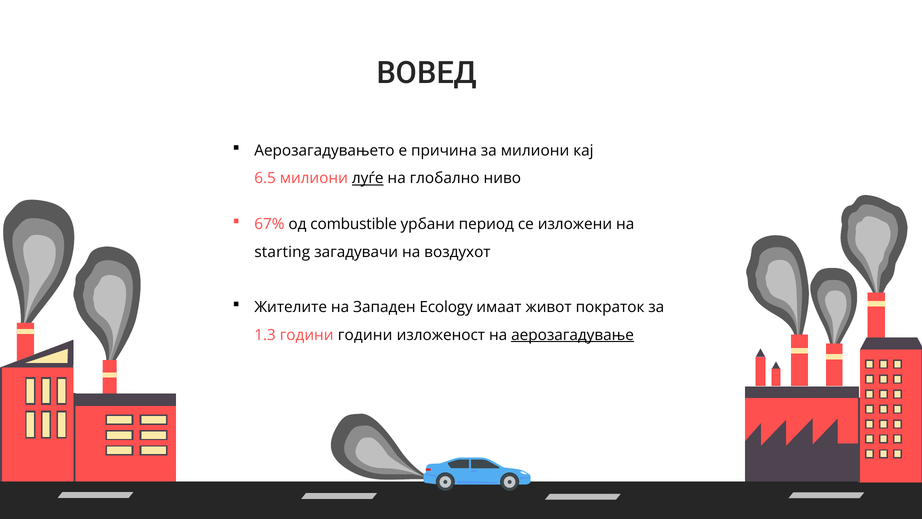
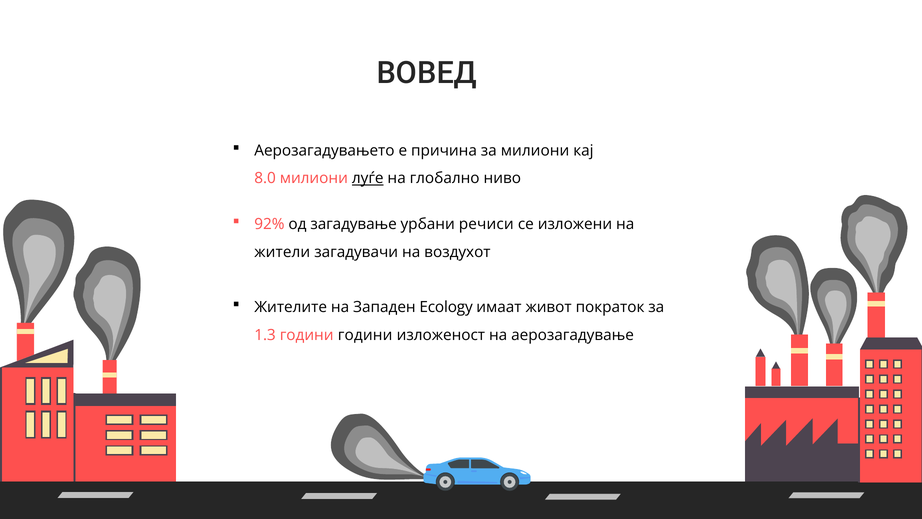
6.5: 6.5 -> 8.0
67%: 67% -> 92%
combustible: combustible -> загадување
период: период -> речиси
starting: starting -> жители
аерозагадување underline: present -> none
